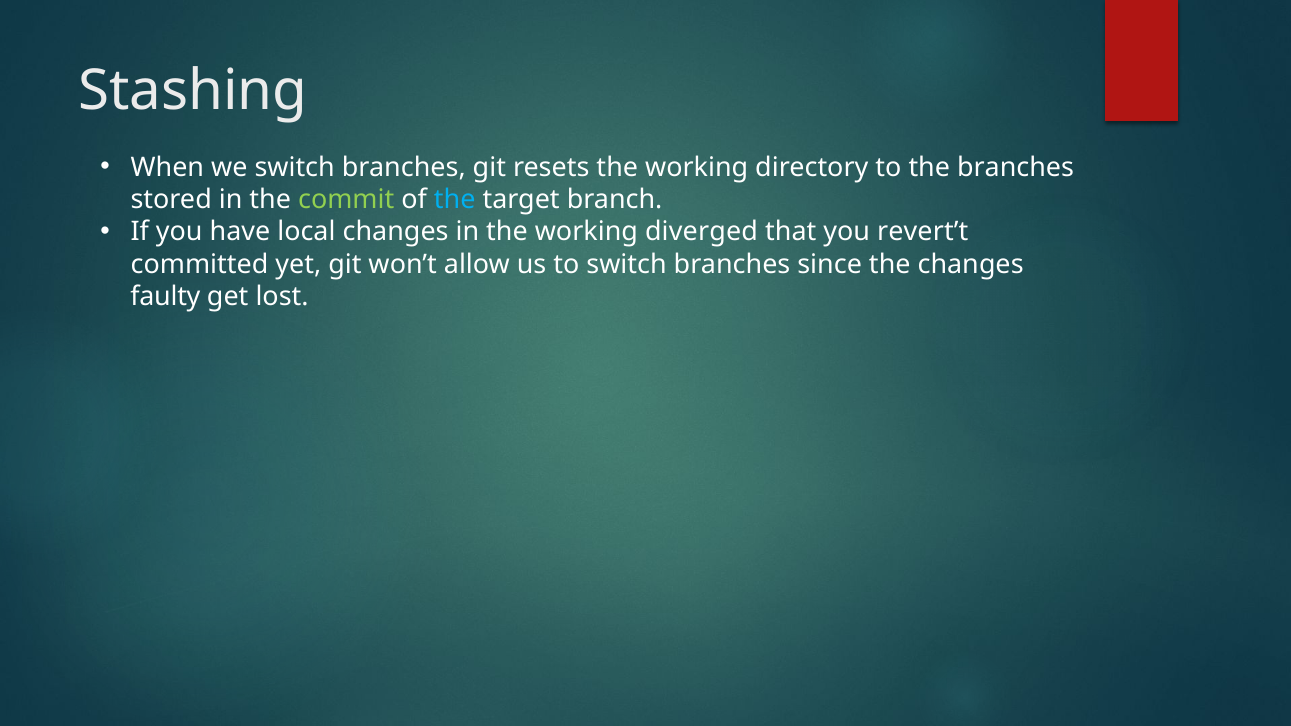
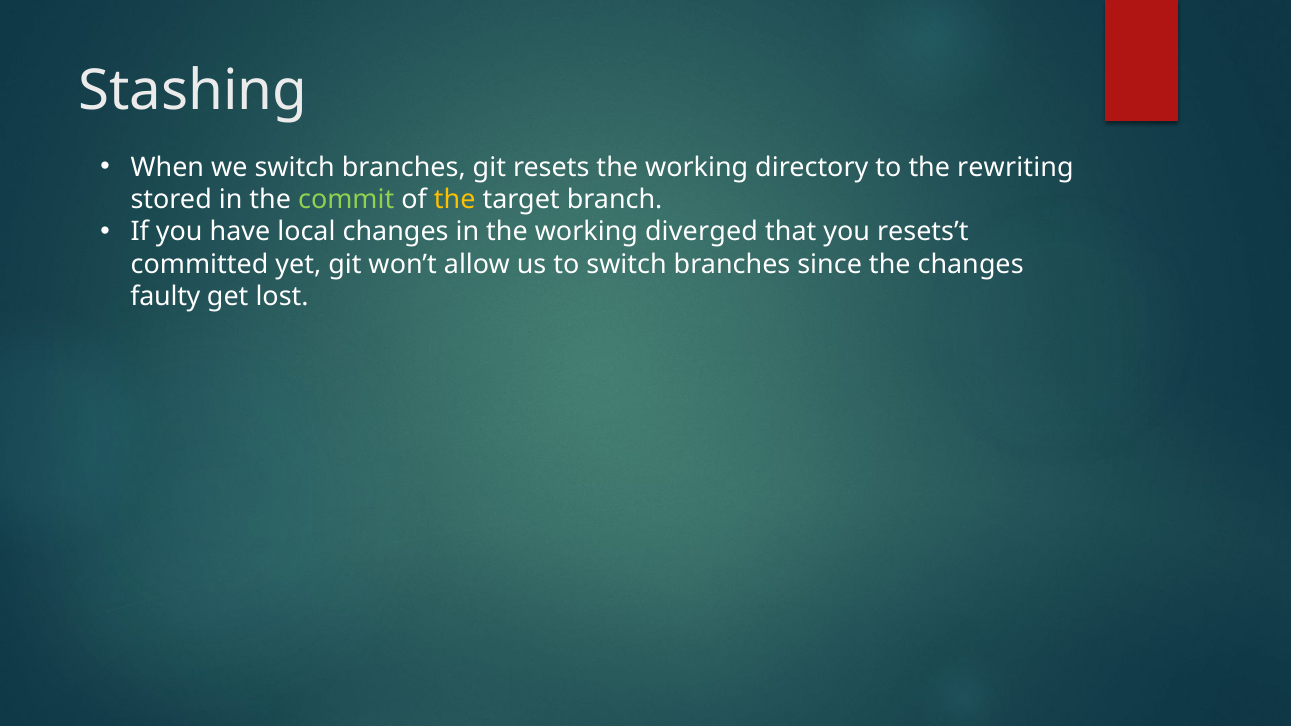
the branches: branches -> rewriting
the at (455, 200) colour: light blue -> yellow
revert’t: revert’t -> resets’t
